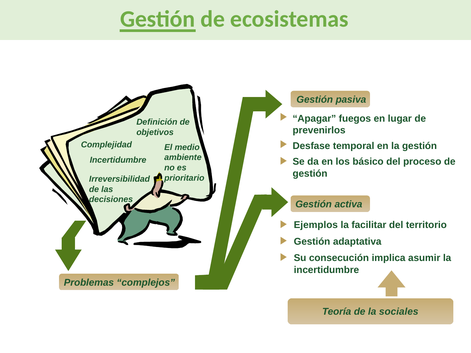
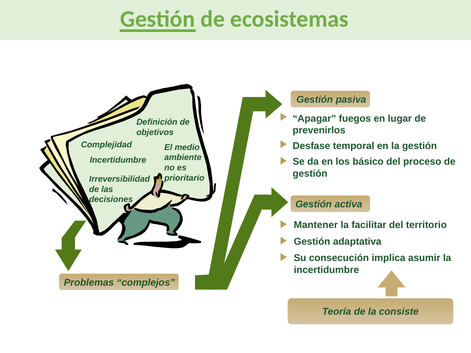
Ejemplos: Ejemplos -> Mantener
sociales: sociales -> consiste
